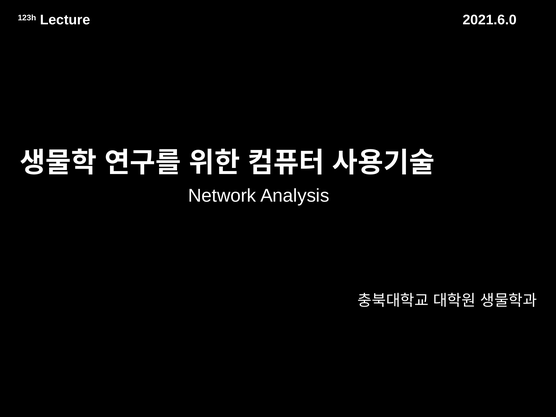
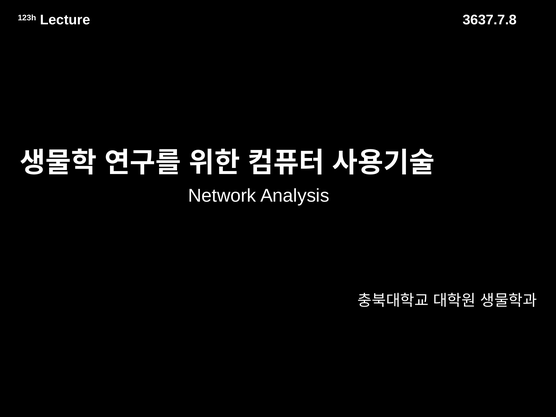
2021.6.0: 2021.6.0 -> 3637.7.8
